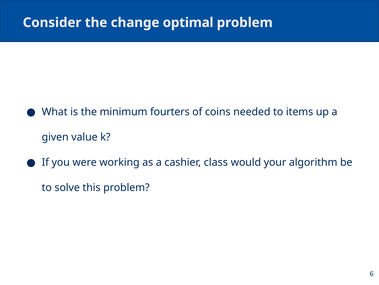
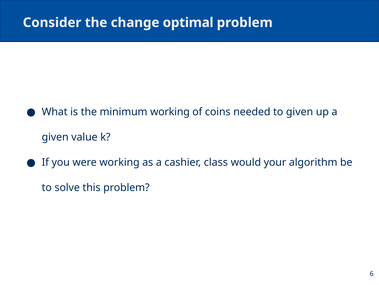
minimum fourters: fourters -> working
to items: items -> given
